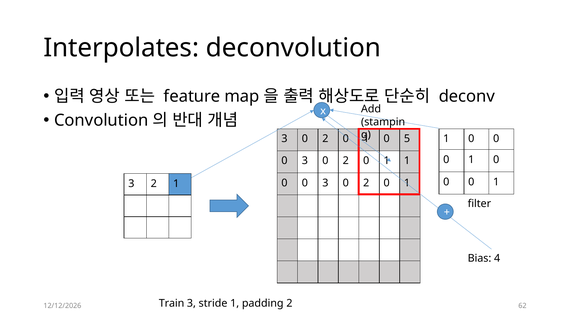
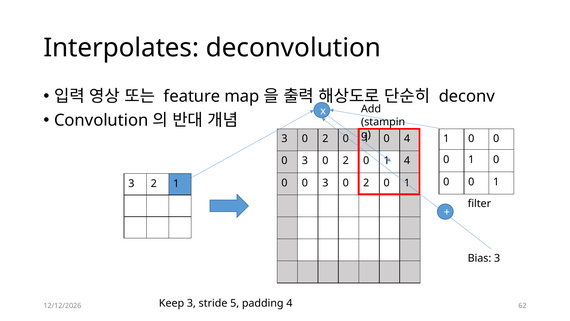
0 5: 5 -> 4
1 at (407, 161): 1 -> 4
Bias 4: 4 -> 3
Train: Train -> Keep
stride 1: 1 -> 5
padding 2: 2 -> 4
